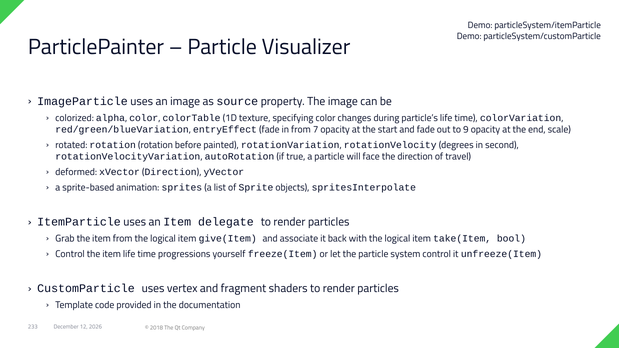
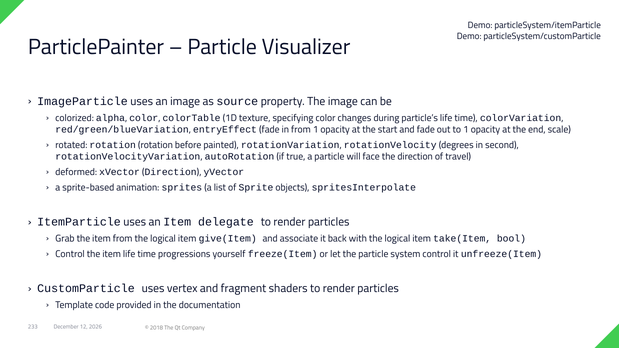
from 7: 7 -> 1
to 9: 9 -> 1
